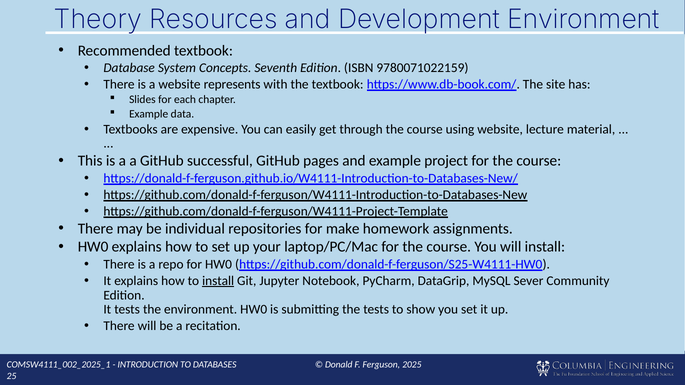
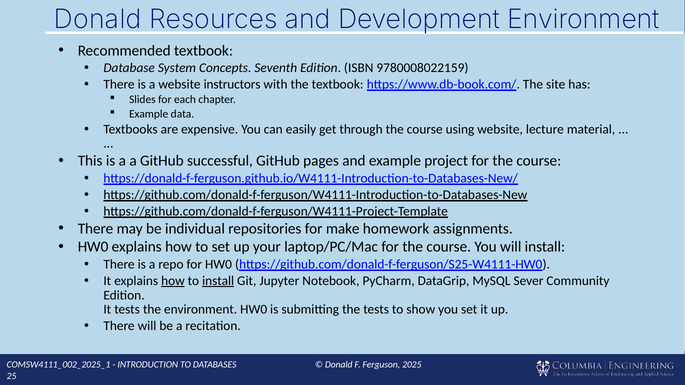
Theory at (98, 20): Theory -> Donald
9780071022159: 9780071022159 -> 9780008022159
represents: represents -> instructors
how at (173, 281) underline: none -> present
